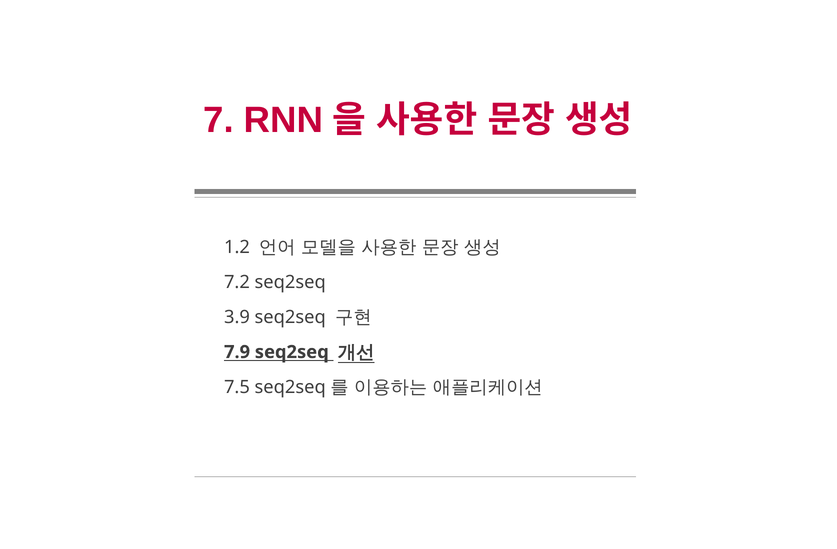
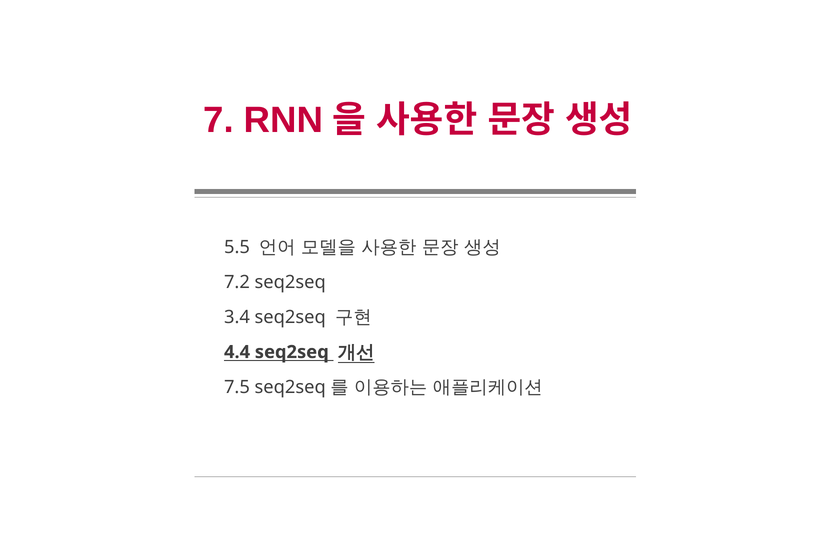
1.2: 1.2 -> 5.5
3.9: 3.9 -> 3.4
7.9: 7.9 -> 4.4
